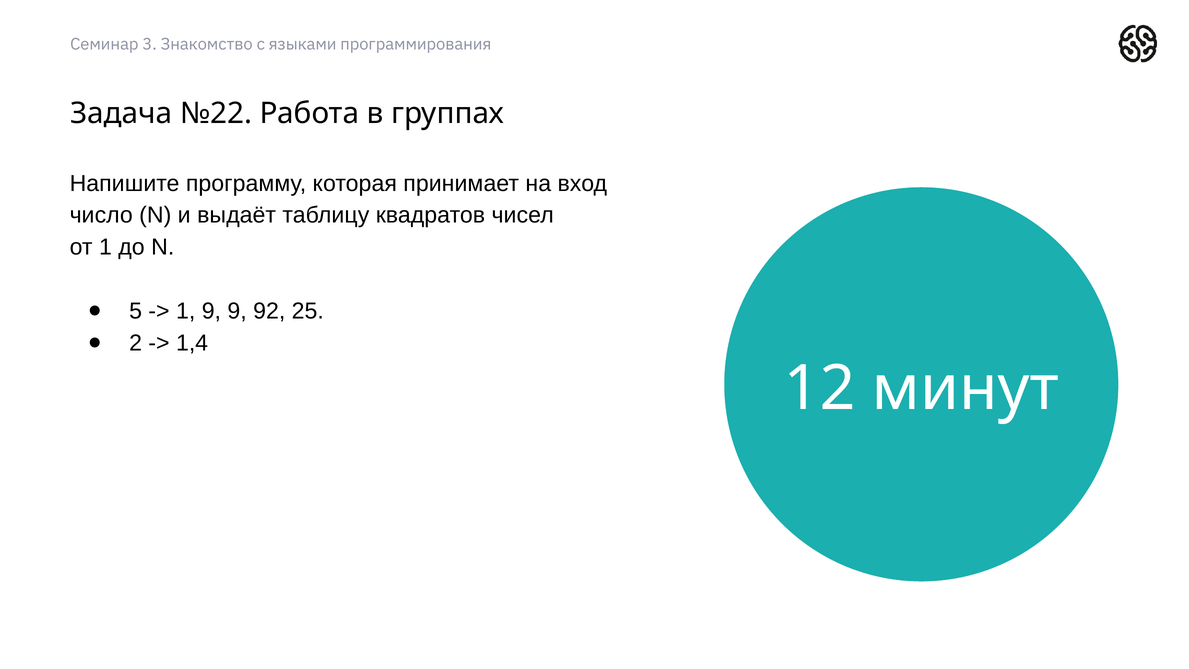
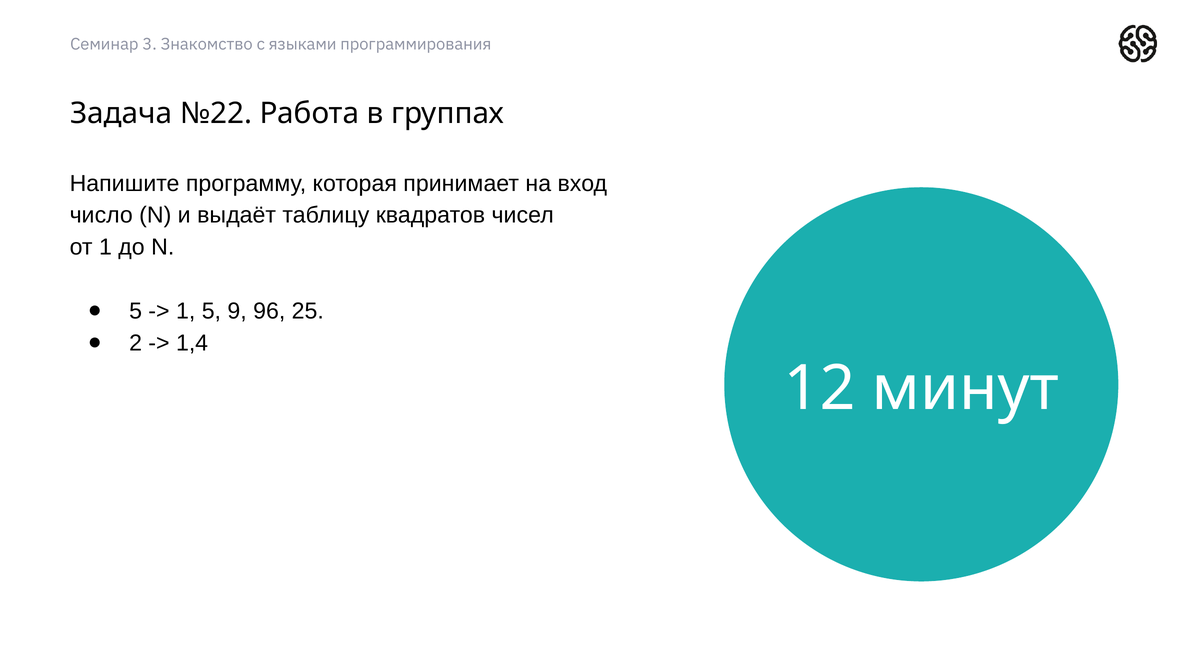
1 9: 9 -> 5
92: 92 -> 96
